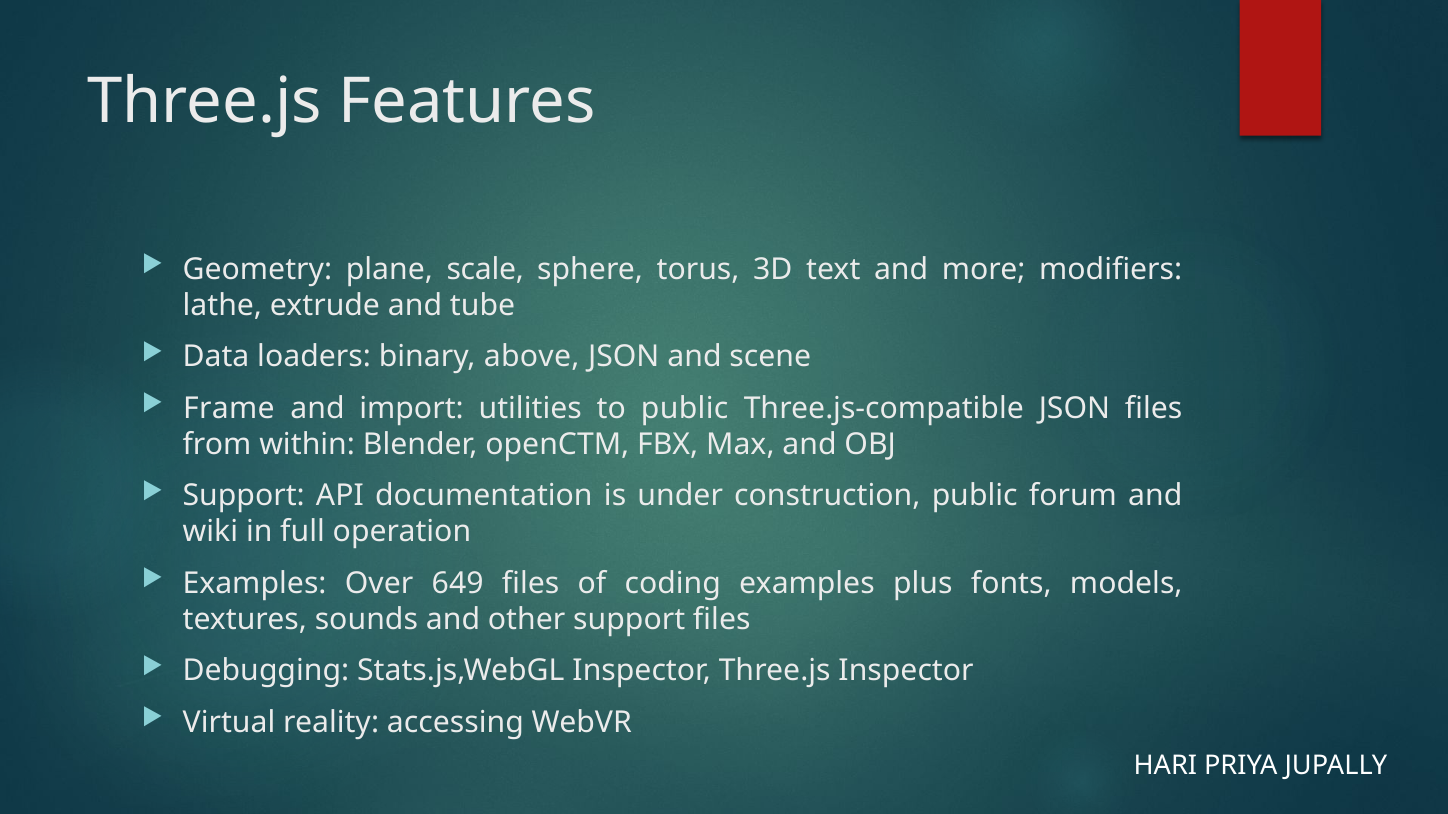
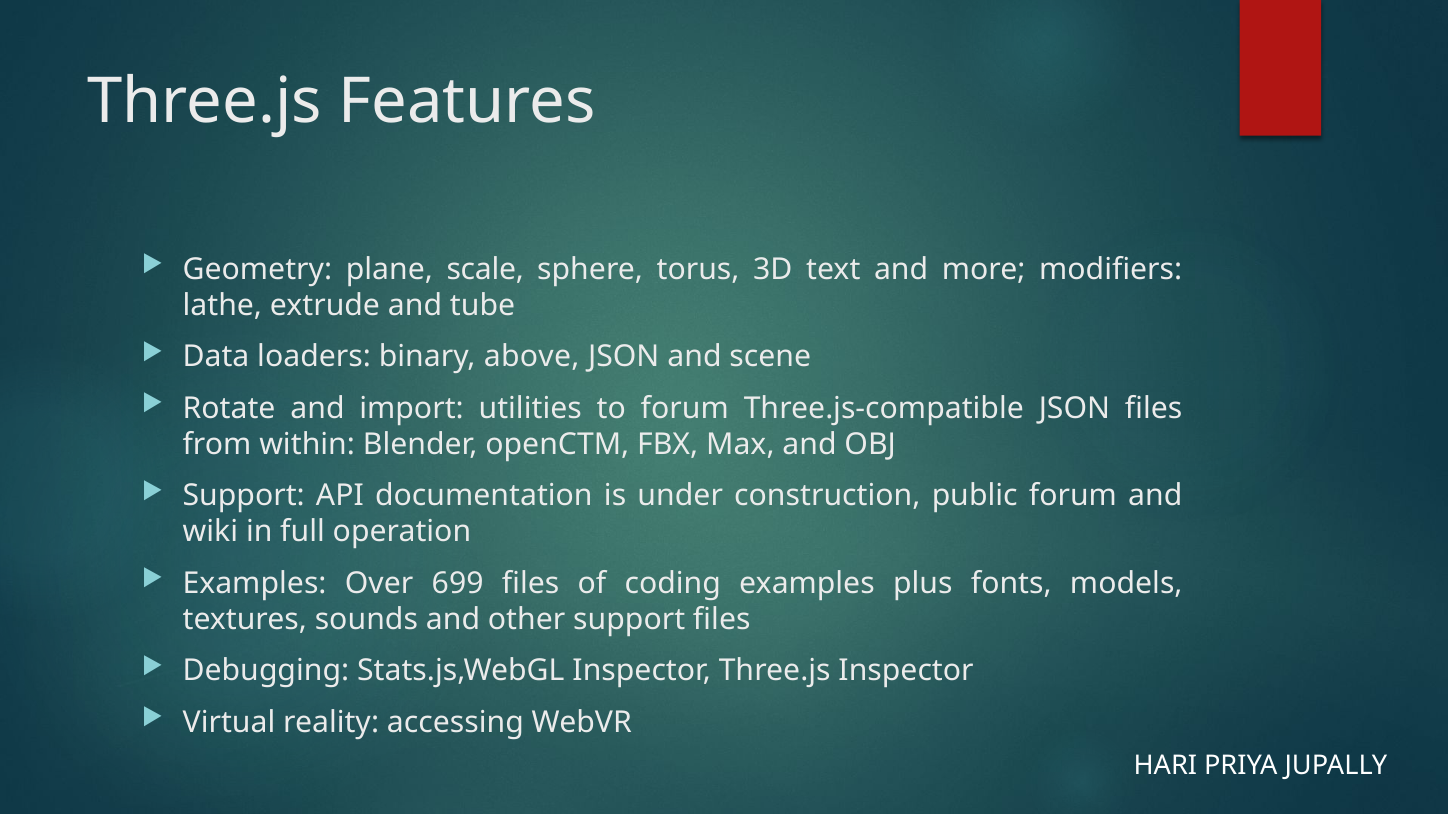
Frame: Frame -> Rotate
to public: public -> forum
649: 649 -> 699
